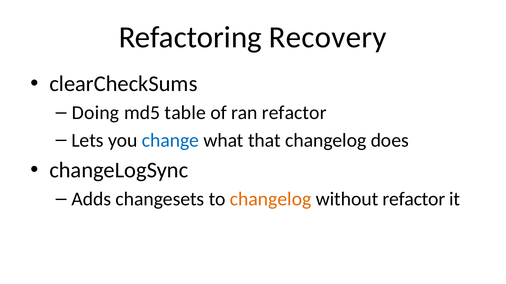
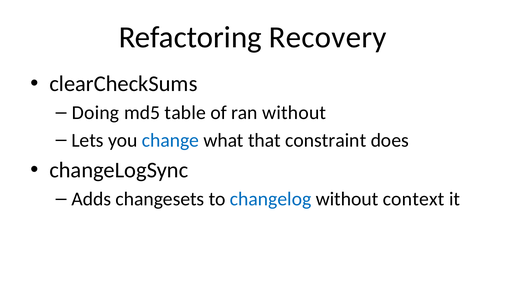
ran refactor: refactor -> without
that changelog: changelog -> constraint
changelog at (271, 200) colour: orange -> blue
without refactor: refactor -> context
